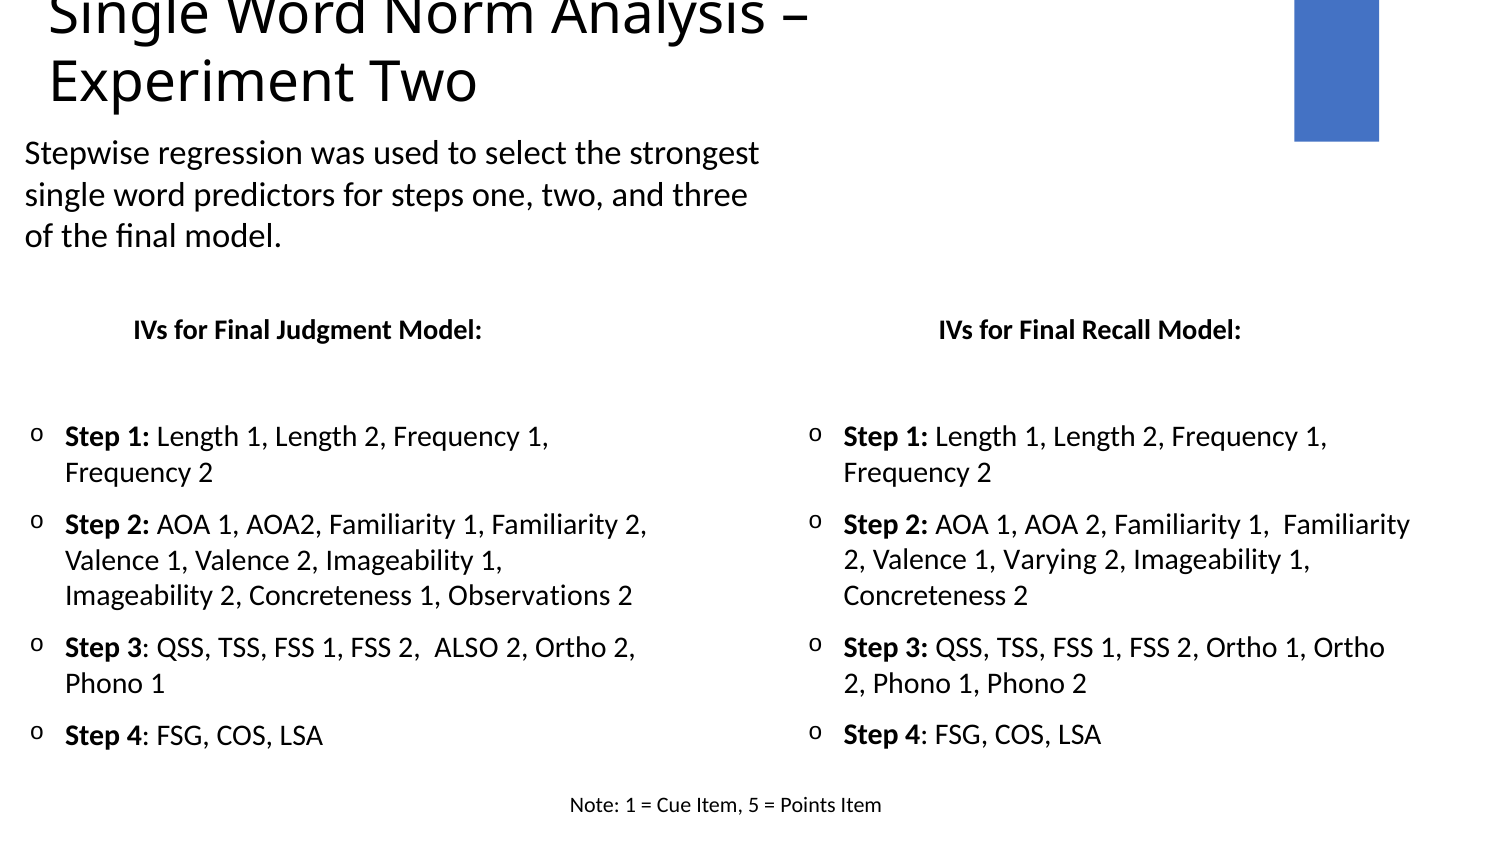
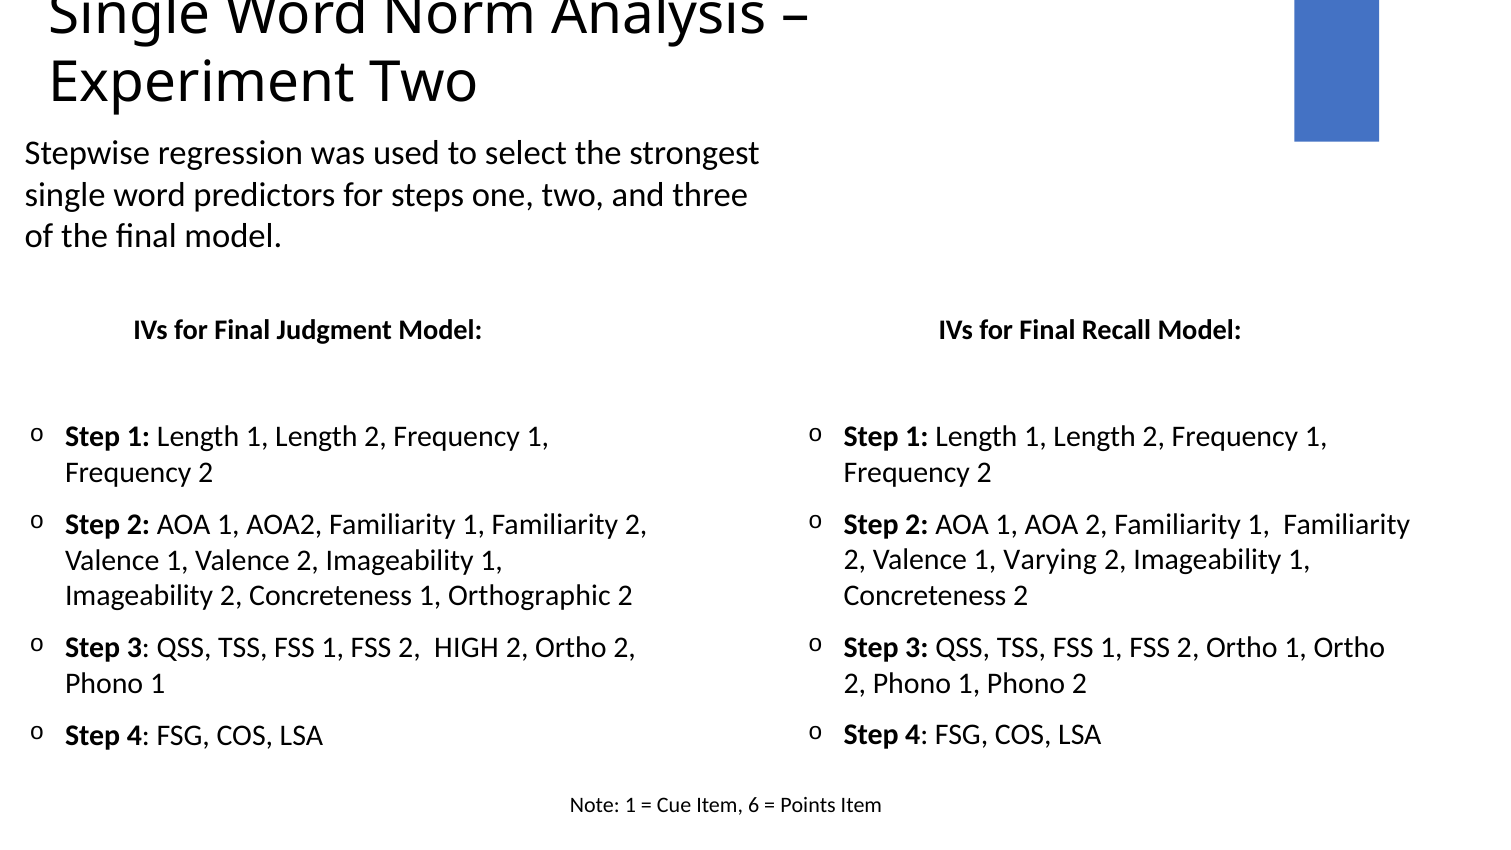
Observations: Observations -> Orthographic
ALSO: ALSO -> HIGH
5: 5 -> 6
